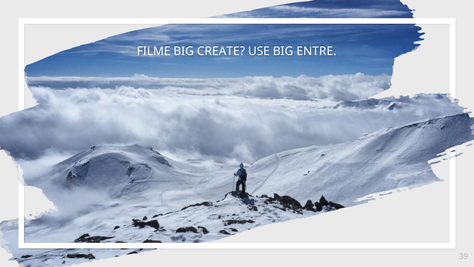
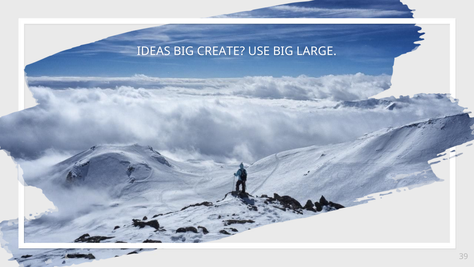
FILME: FILME -> IDEAS
ENTRE: ENTRE -> LARGE
